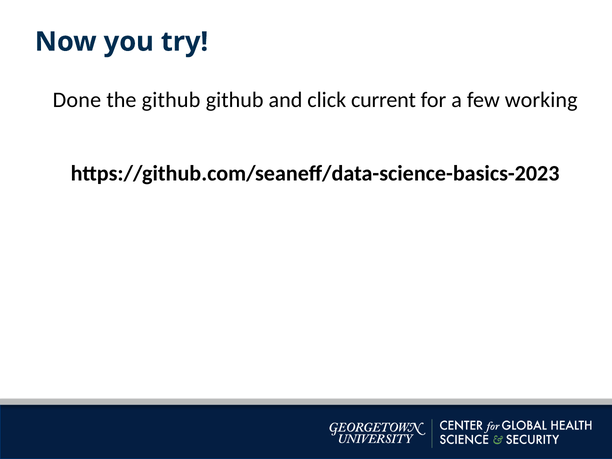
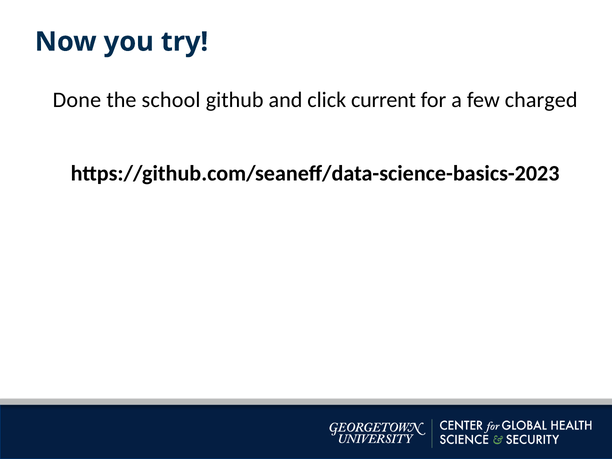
the github: github -> school
working: working -> charged
